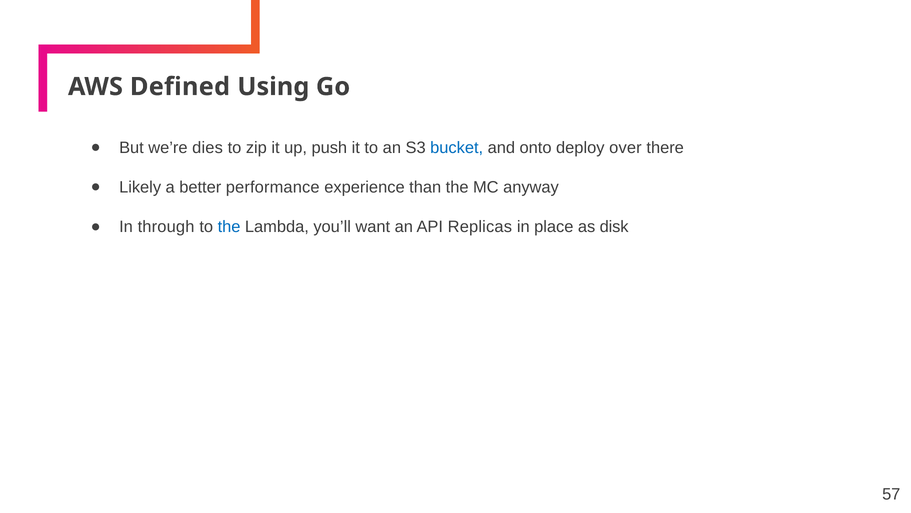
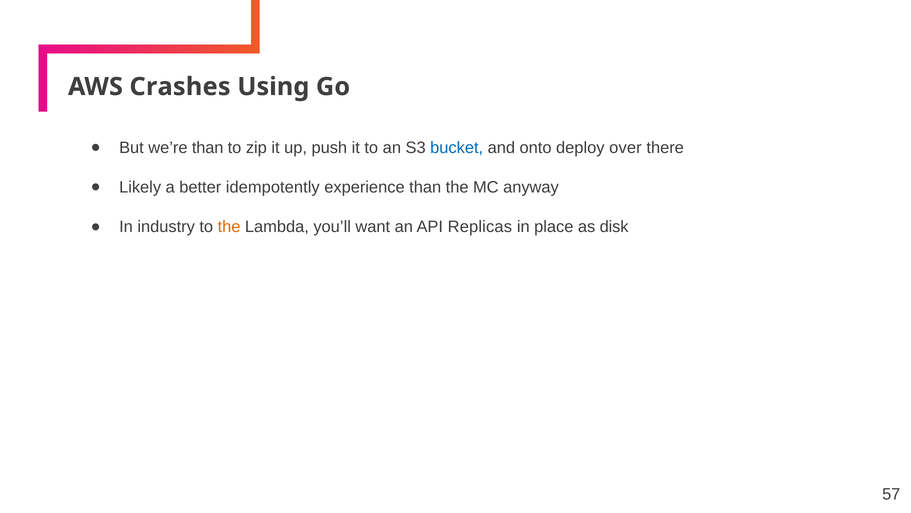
Defined: Defined -> Crashes
we’re dies: dies -> than
performance: performance -> idempotently
through: through -> industry
the at (229, 227) colour: blue -> orange
